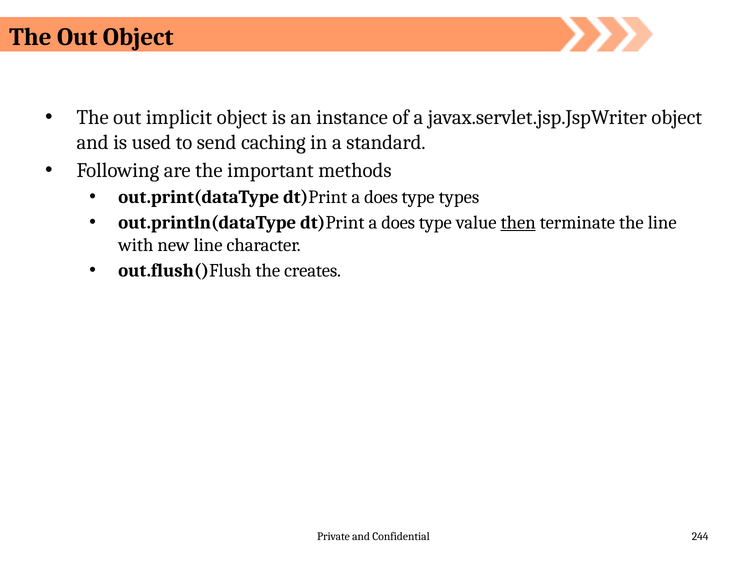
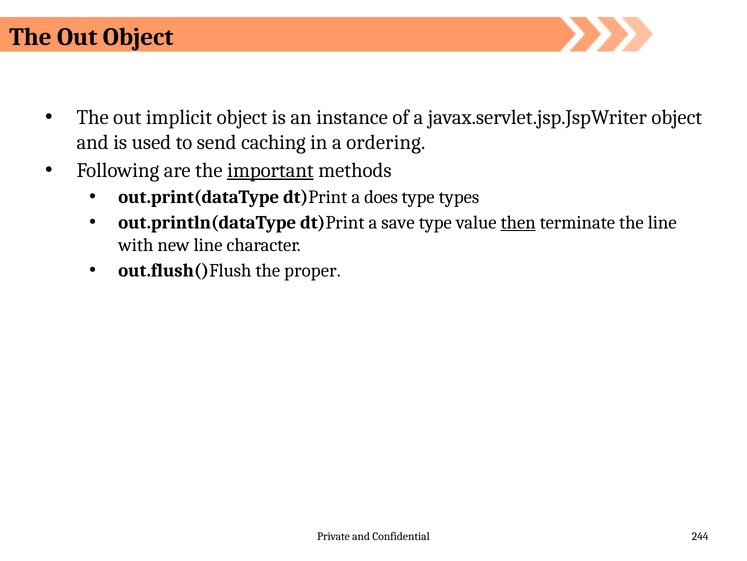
standard: standard -> ordering
important underline: none -> present
out.println(dataType dt)Print a does: does -> save
creates: creates -> proper
